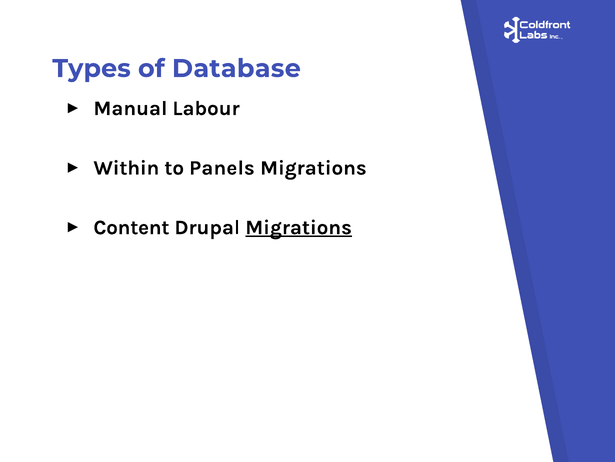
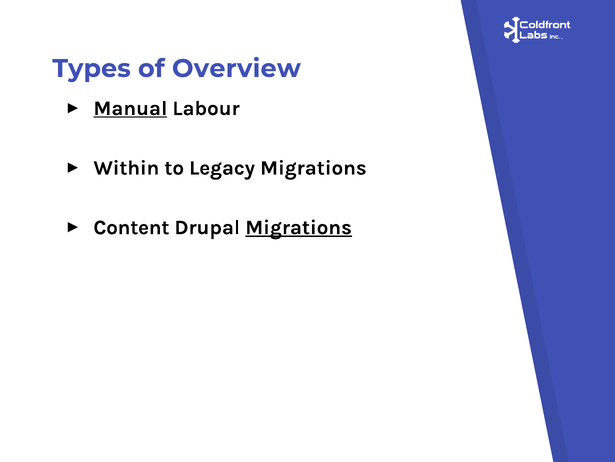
Database: Database -> Overview
Manual underline: none -> present
Panels: Panels -> Legacy
